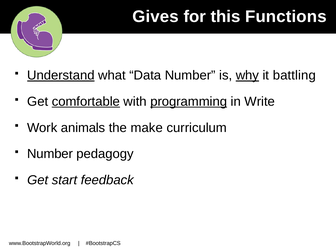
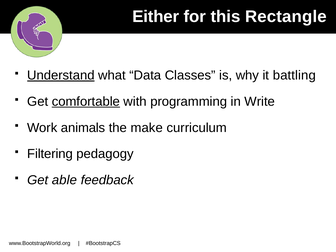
Gives: Gives -> Either
Functions: Functions -> Rectangle
Data Number: Number -> Classes
why underline: present -> none
programming underline: present -> none
Number at (50, 154): Number -> Filtering
start: start -> able
